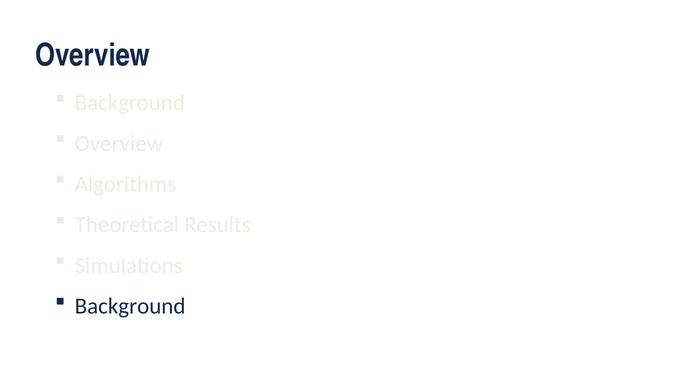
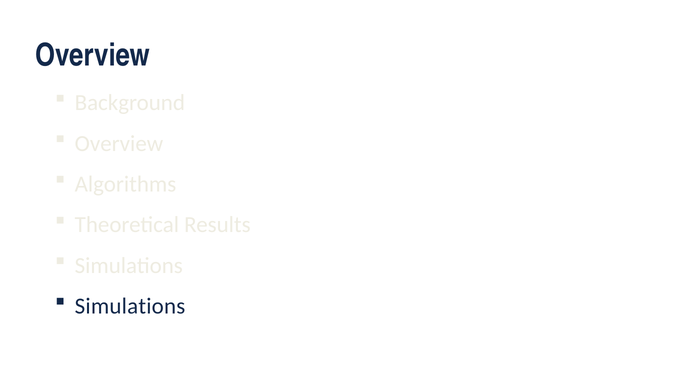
Background at (130, 306): Background -> Simulations
